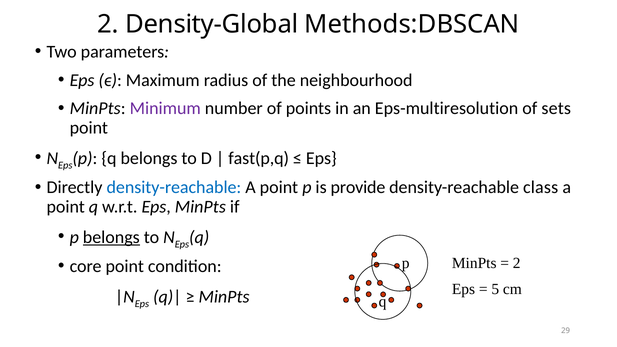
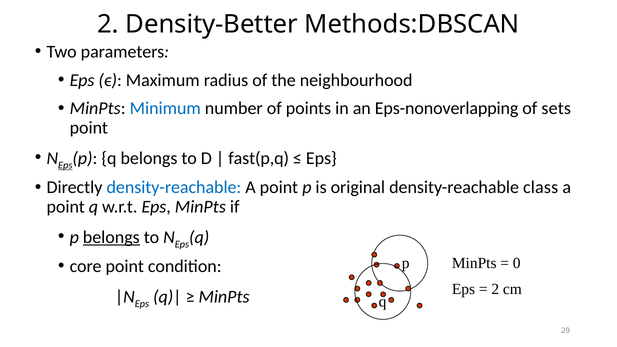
Density-Global: Density-Global -> Density-Better
Minimum colour: purple -> blue
Eps-multiresolution: Eps-multiresolution -> Eps-nonoverlapping
Eps at (65, 165) underline: none -> present
provide: provide -> original
2 at (517, 263): 2 -> 0
5 at (495, 289): 5 -> 2
